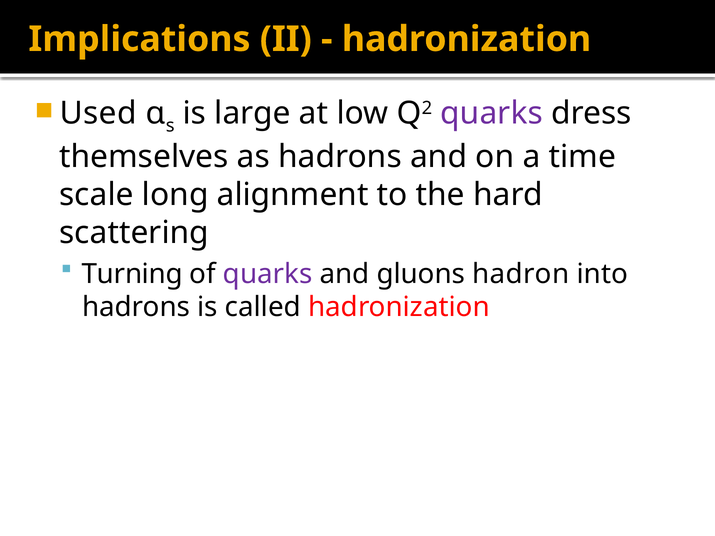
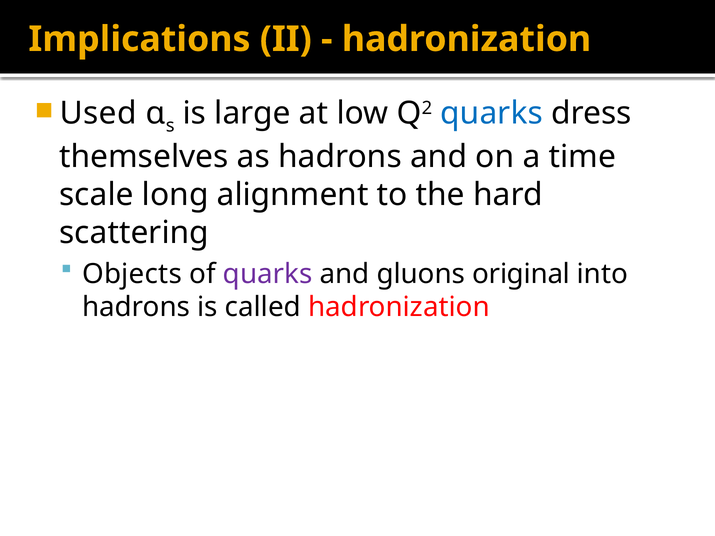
quarks at (492, 113) colour: purple -> blue
Turning: Turning -> Objects
hadron: hadron -> original
